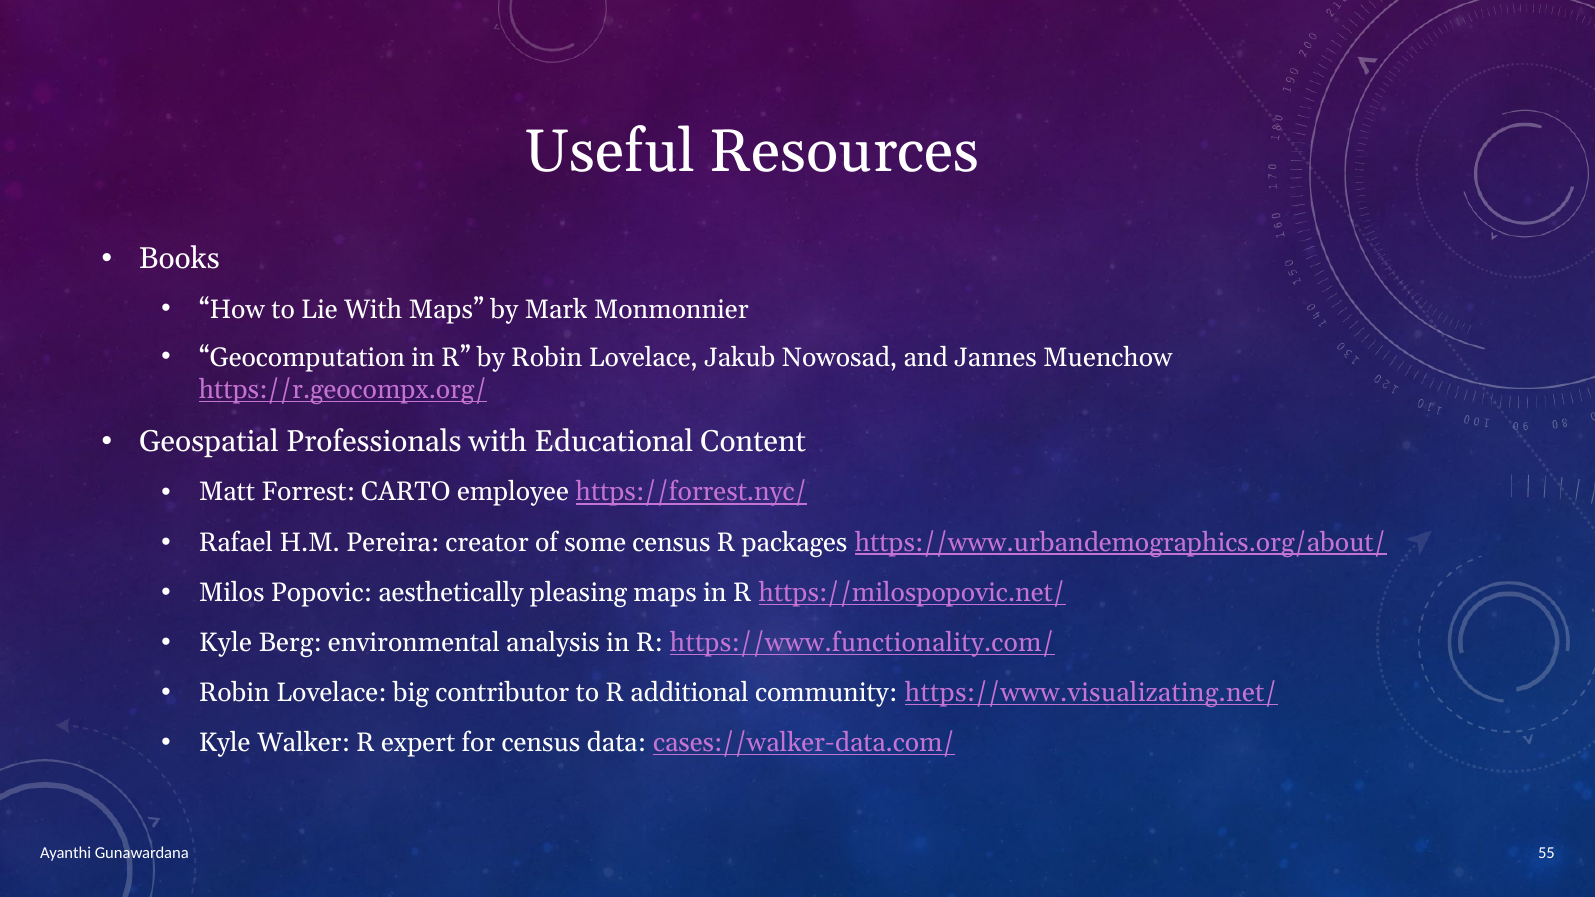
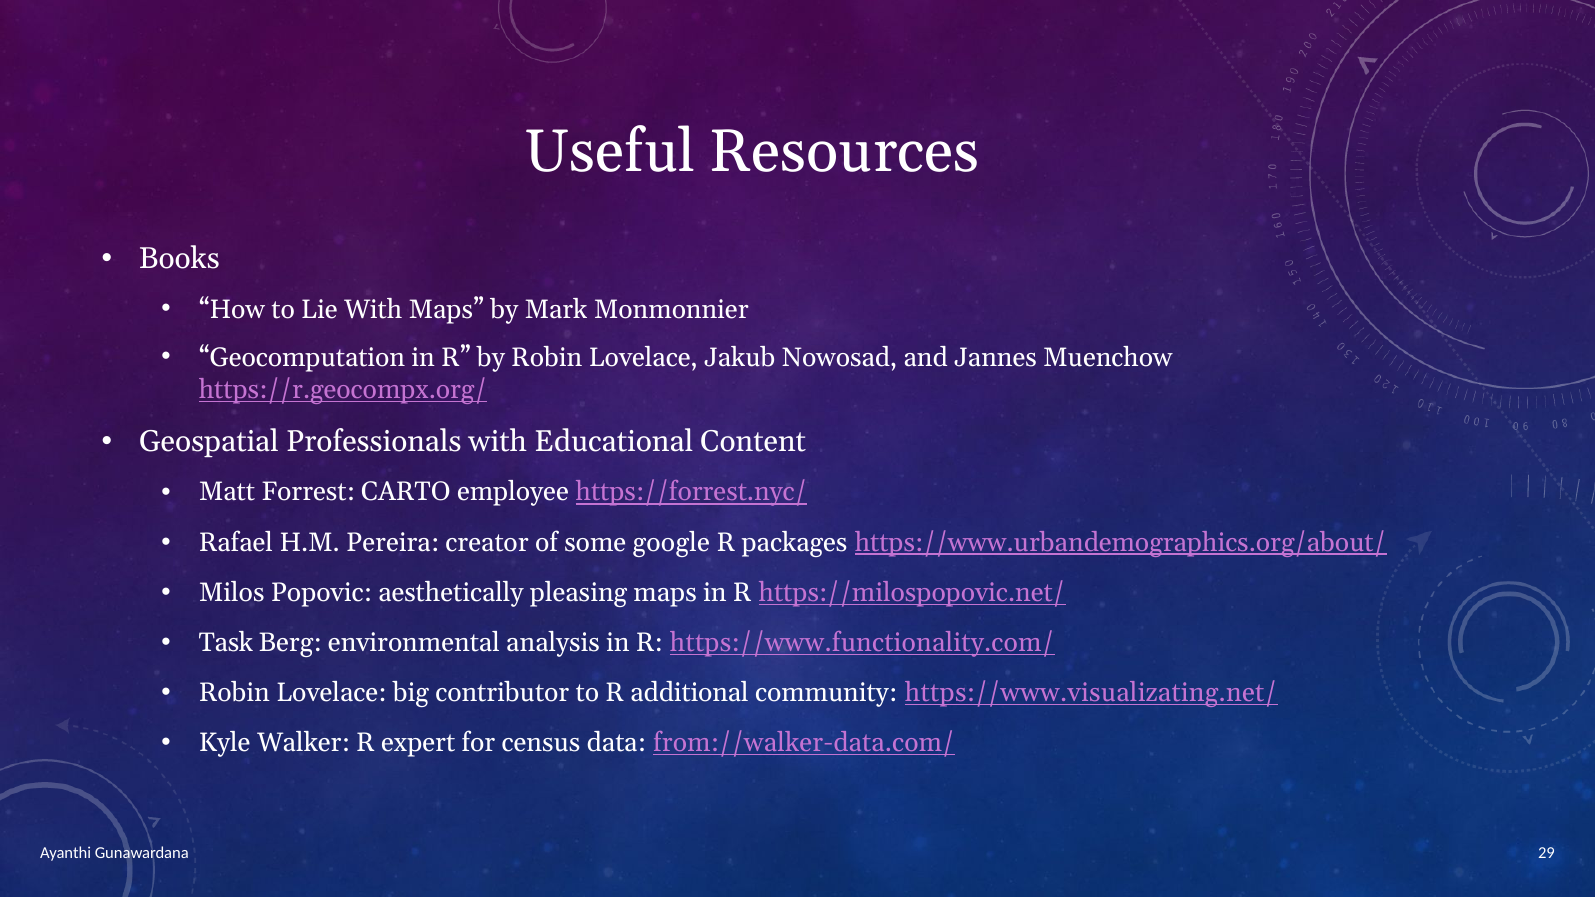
some census: census -> google
Kyle at (226, 643): Kyle -> Task
cases://walker-data.com/: cases://walker-data.com/ -> from://walker-data.com/
55: 55 -> 29
